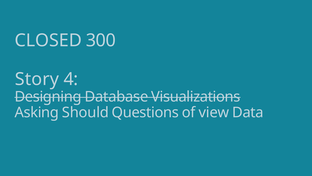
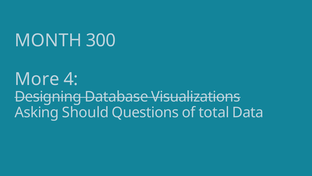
CLOSED: CLOSED -> MONTH
Story: Story -> More
view: view -> total
